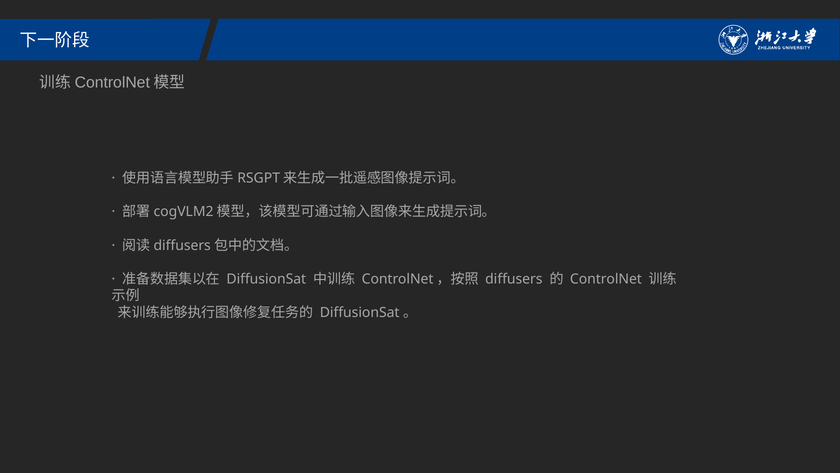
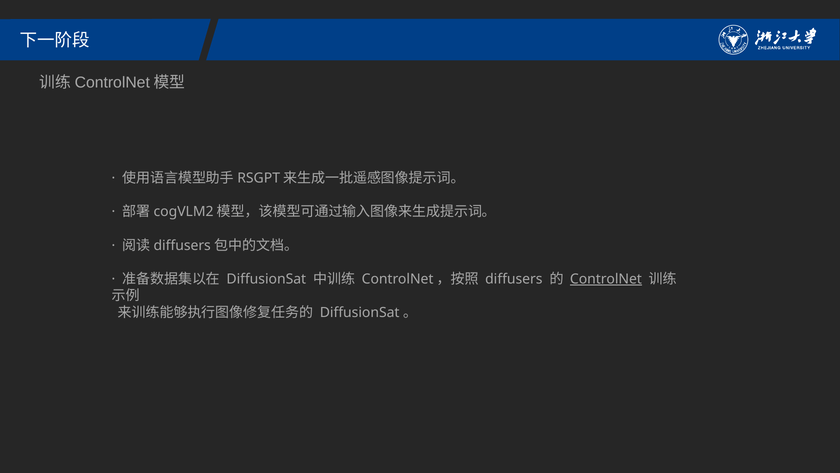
ControlNet underline: none -> present
